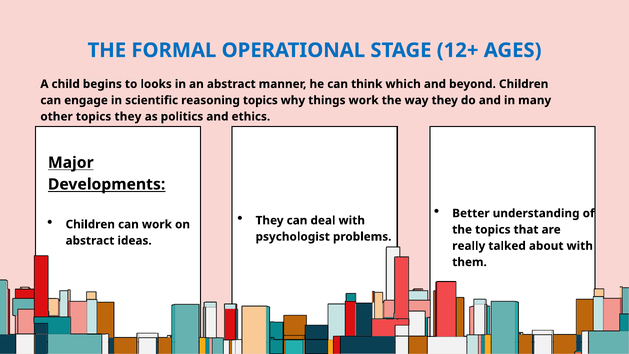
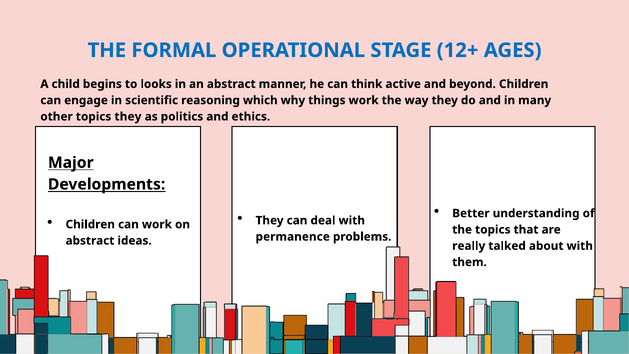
which: which -> active
reasoning topics: topics -> which
psychologist: psychologist -> permanence
